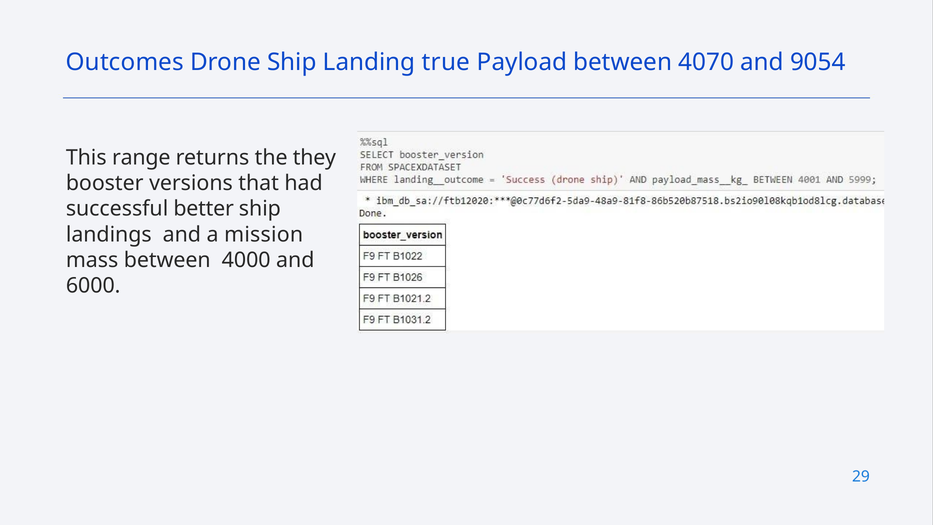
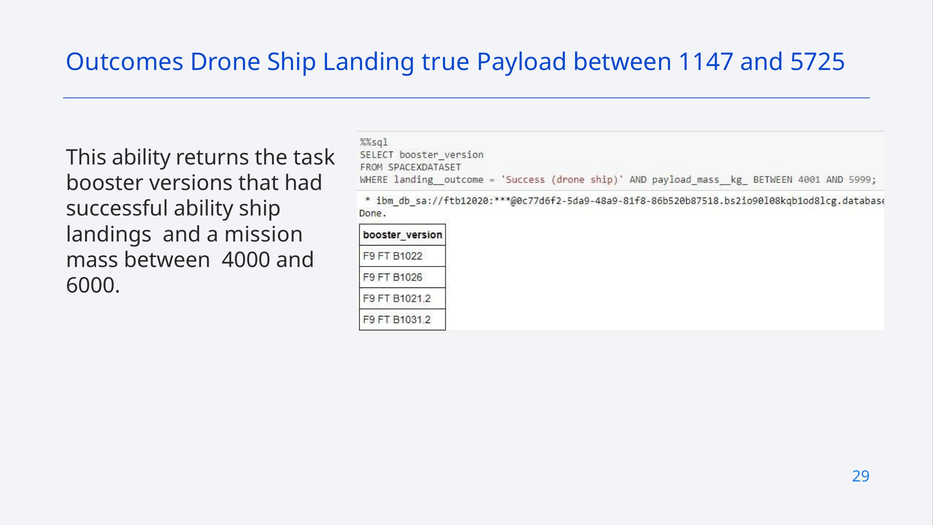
4070: 4070 -> 1147
9054: 9054 -> 5725
This range: range -> ability
they: they -> task
successful better: better -> ability
